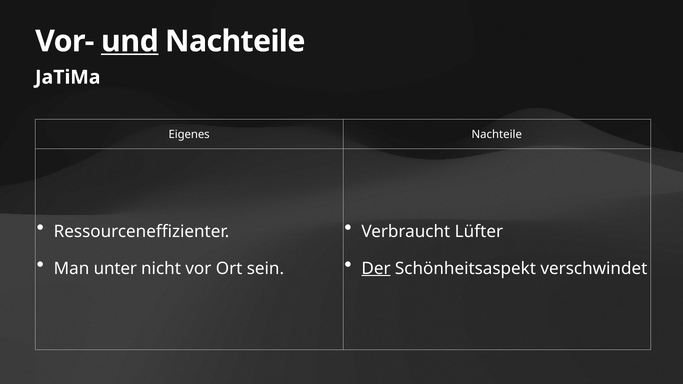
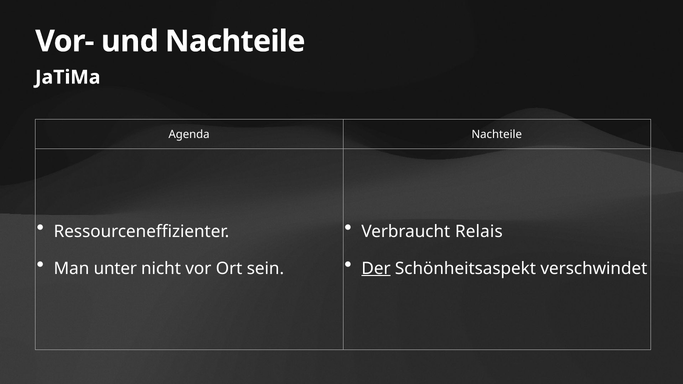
und underline: present -> none
Eigenes: Eigenes -> Agenda
Lüfter: Lüfter -> Relais
